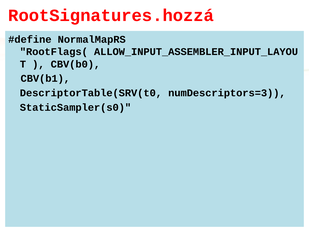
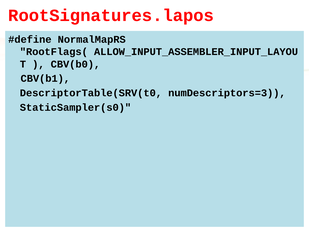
RootSignatures.hozzá: RootSignatures.hozzá -> RootSignatures.lapos
